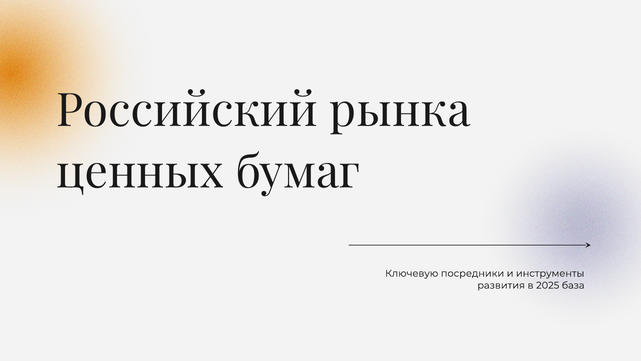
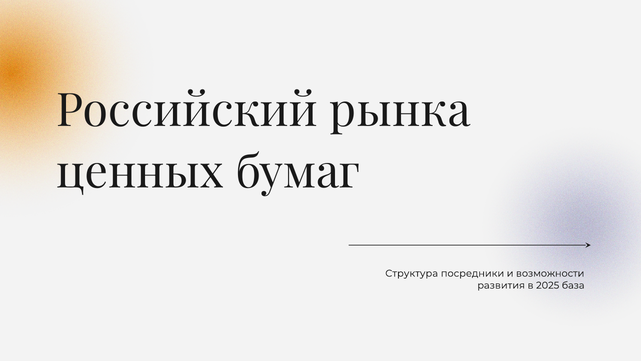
Ключевую: Ключевую -> Структура
инструменты: инструменты -> возможности
